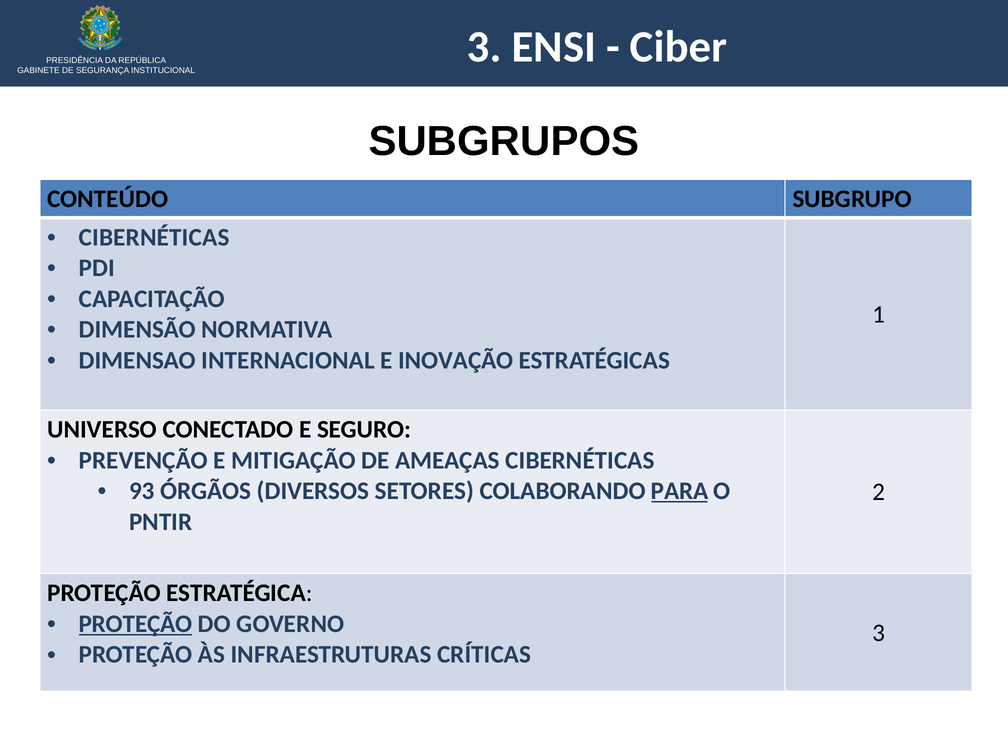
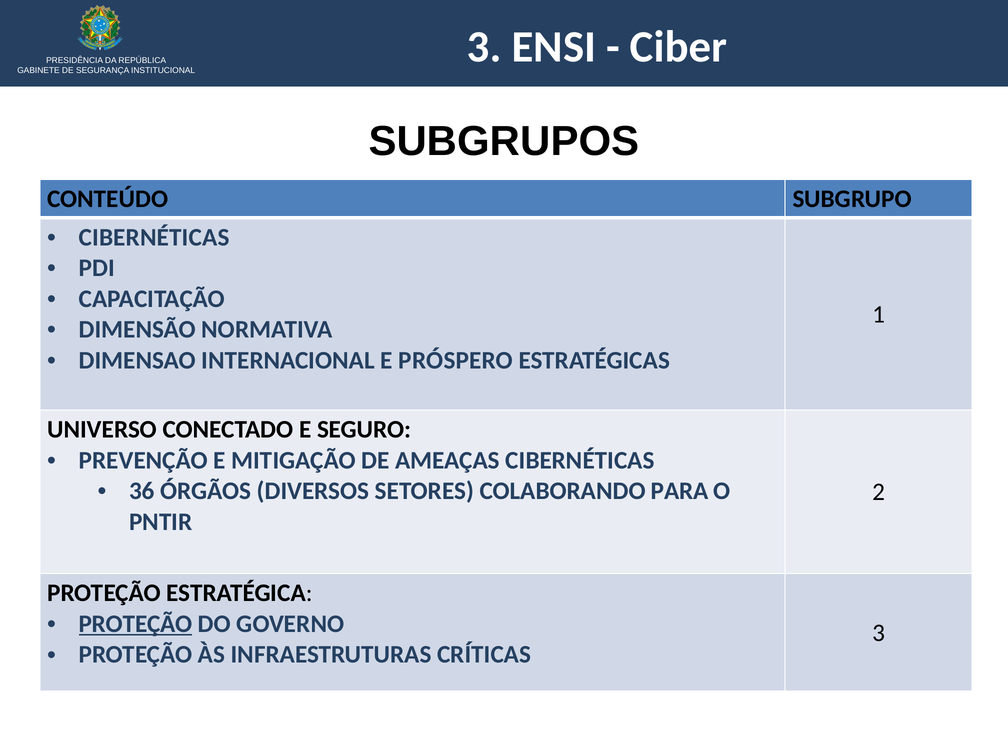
INOVAÇÃO: INOVAÇÃO -> PRÓSPERO
93: 93 -> 36
PARA underline: present -> none
